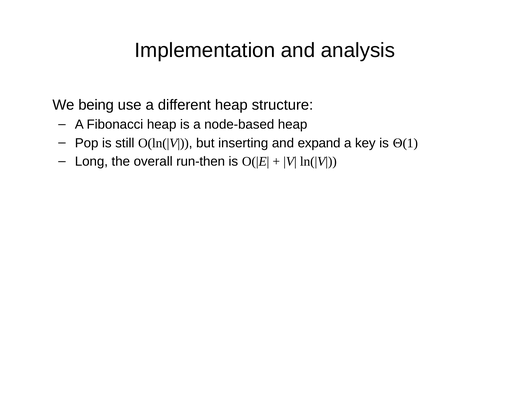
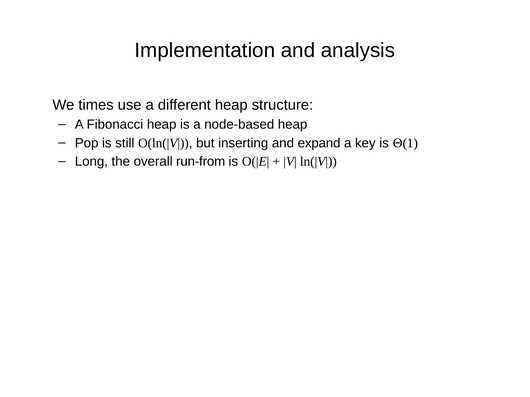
being: being -> times
run-then: run-then -> run-from
